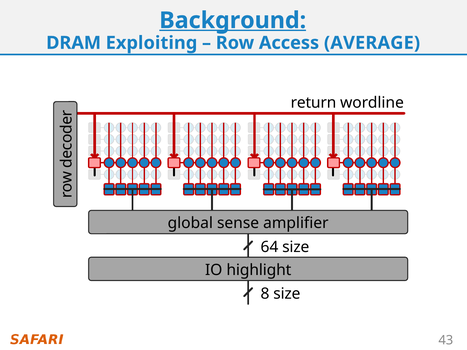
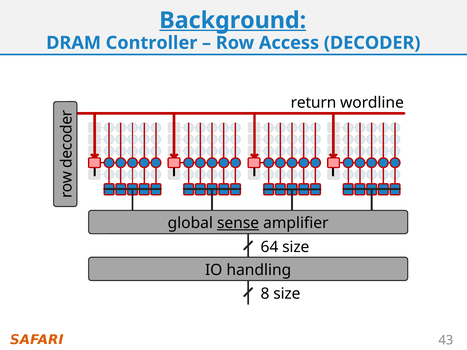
Exploiting: Exploiting -> Controller
AVERAGE: AVERAGE -> DECODER
sense underline: none -> present
highlight: highlight -> handling
